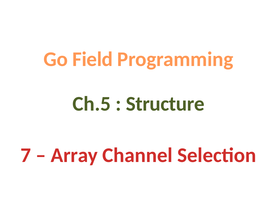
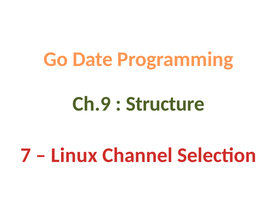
Field: Field -> Date
Ch.5: Ch.5 -> Ch.9
Array: Array -> Linux
